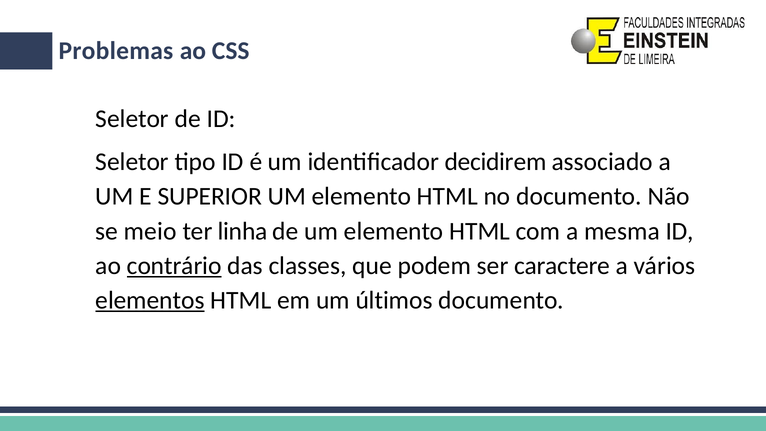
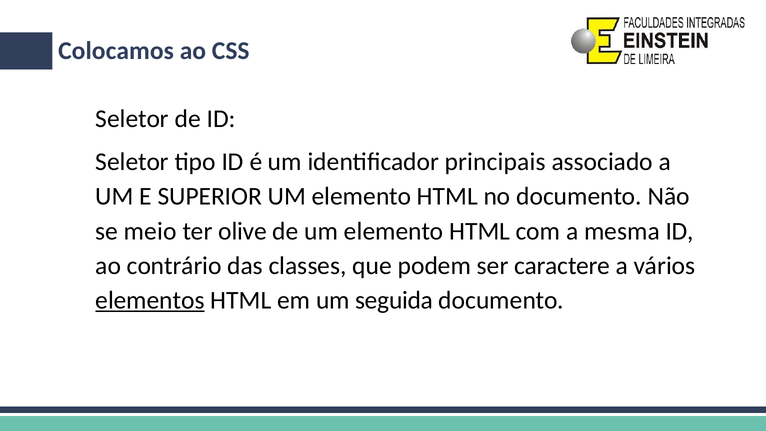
Problemas: Problemas -> Colocamos
decidirem: decidirem -> principais
linha: linha -> olive
contrário underline: present -> none
últimos: últimos -> seguida
